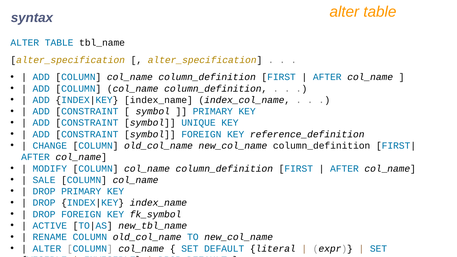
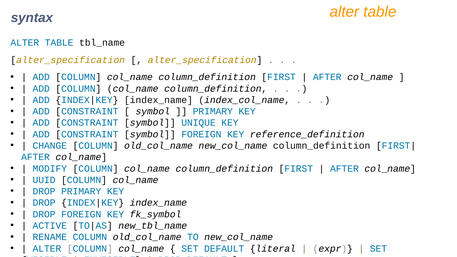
SALE: SALE -> UUID
